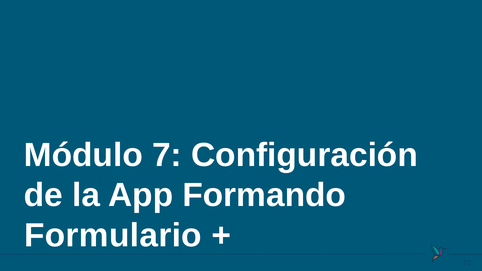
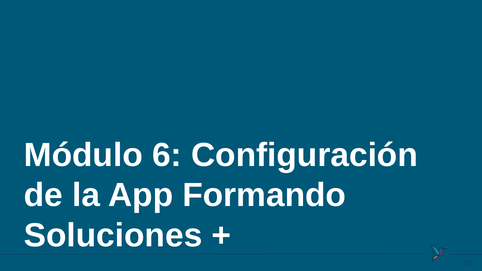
7: 7 -> 6
Formulario: Formulario -> Soluciones
